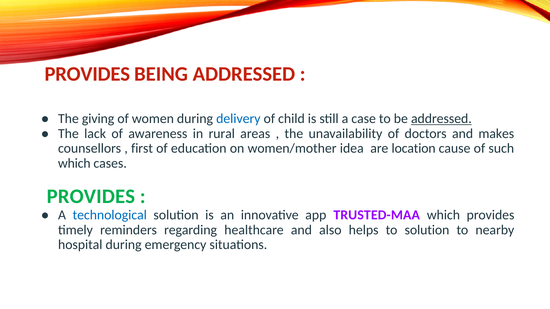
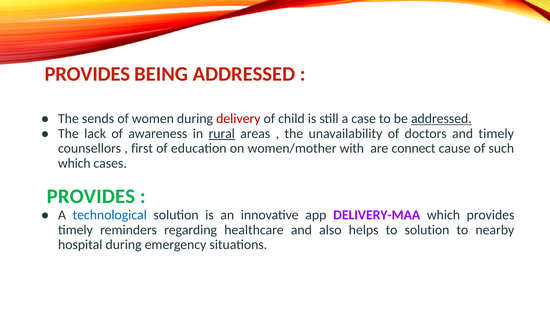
giving: giving -> sends
delivery colour: blue -> red
rural underline: none -> present
and makes: makes -> timely
idea: idea -> with
location: location -> connect
TRUSTED-MAA: TRUSTED-MAA -> DELIVERY-MAA
